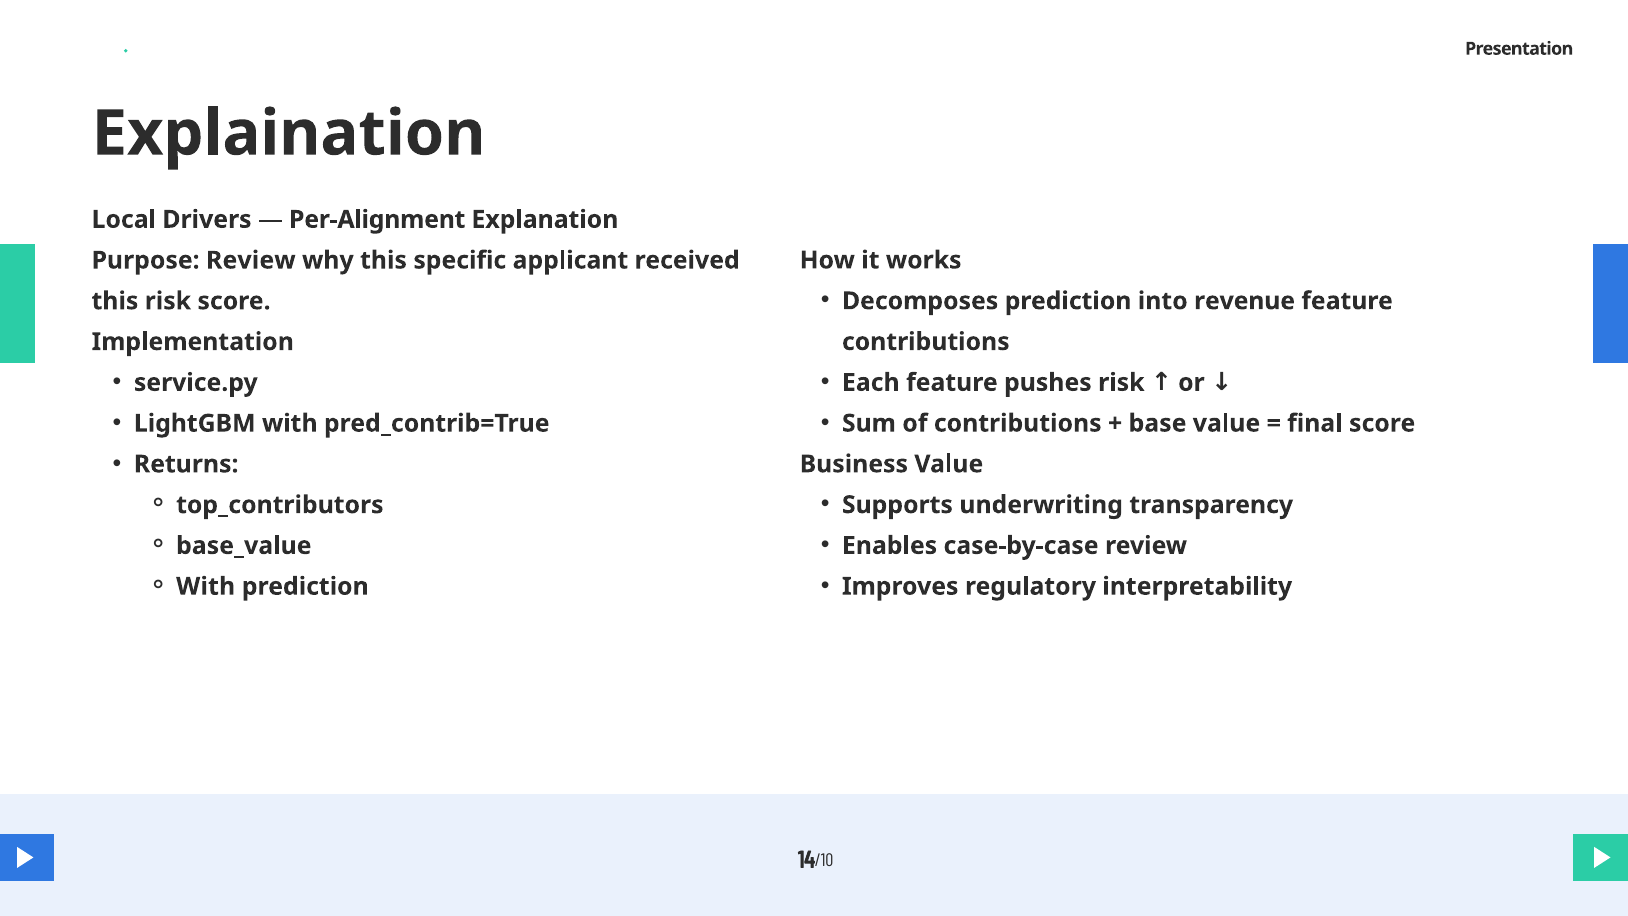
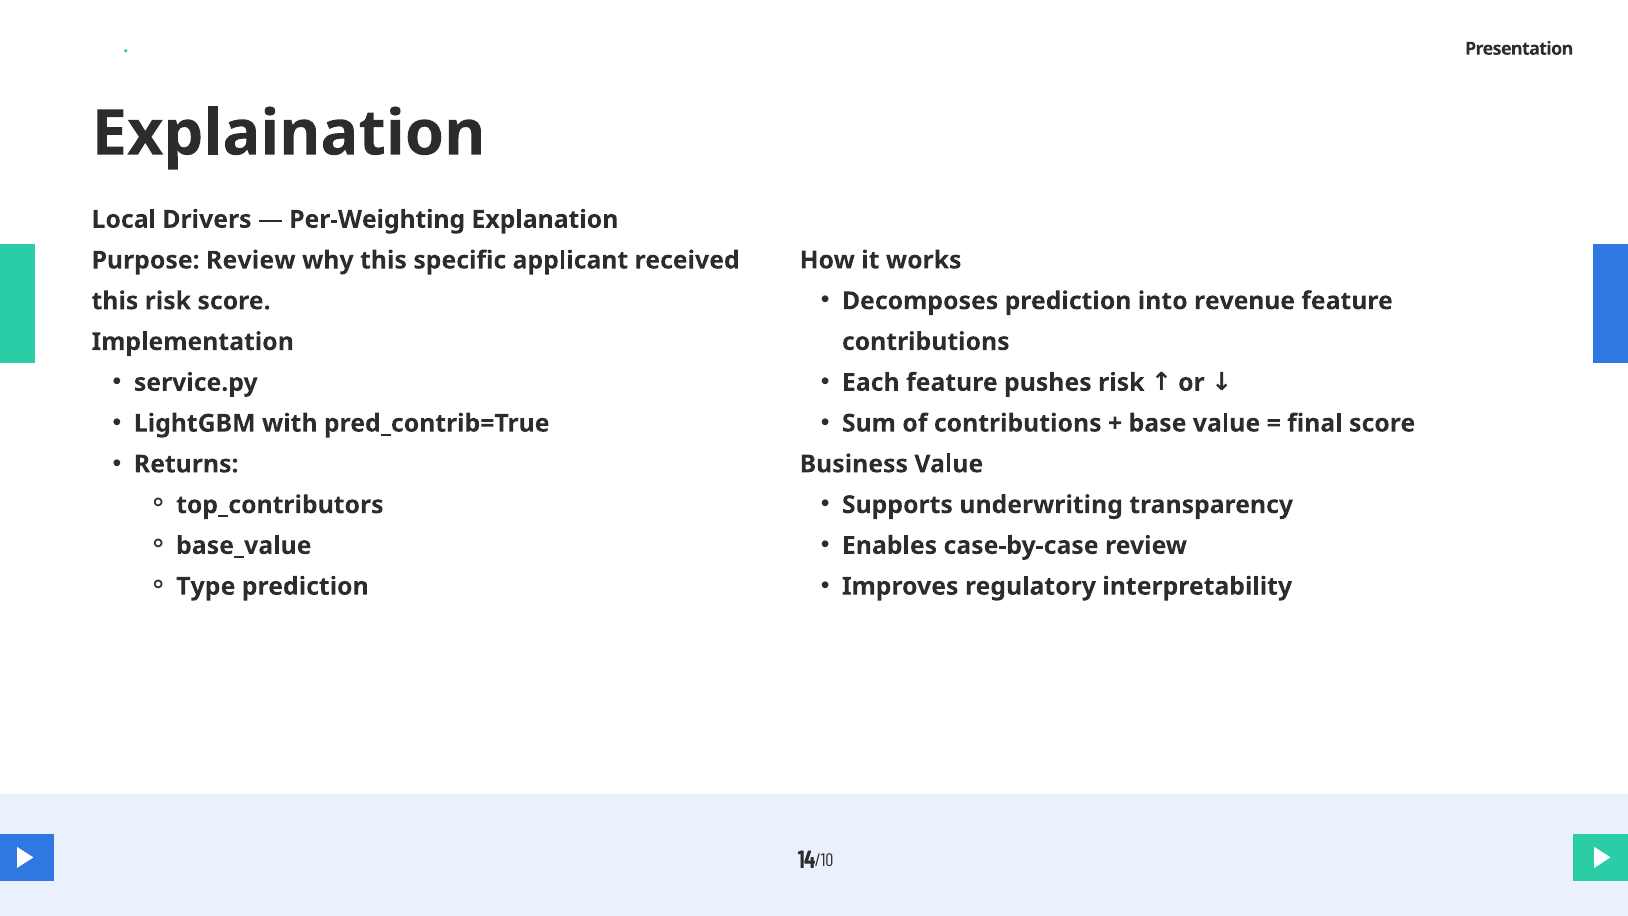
Per-Alignment: Per-Alignment -> Per-Weighting
With at (206, 586): With -> Type
